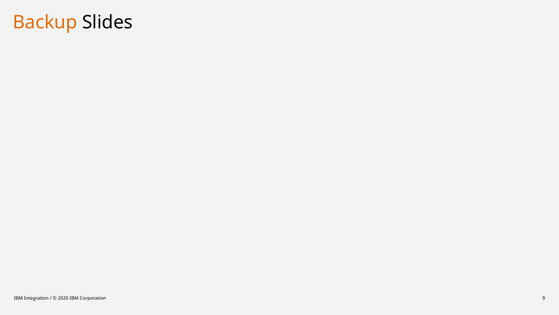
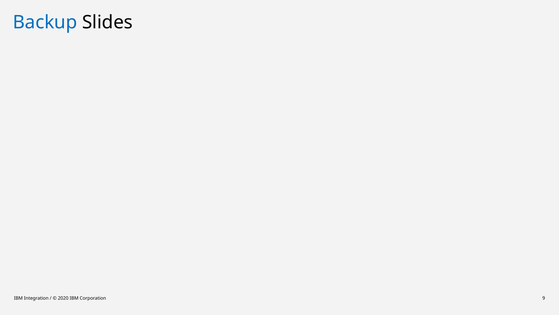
Backup colour: orange -> blue
